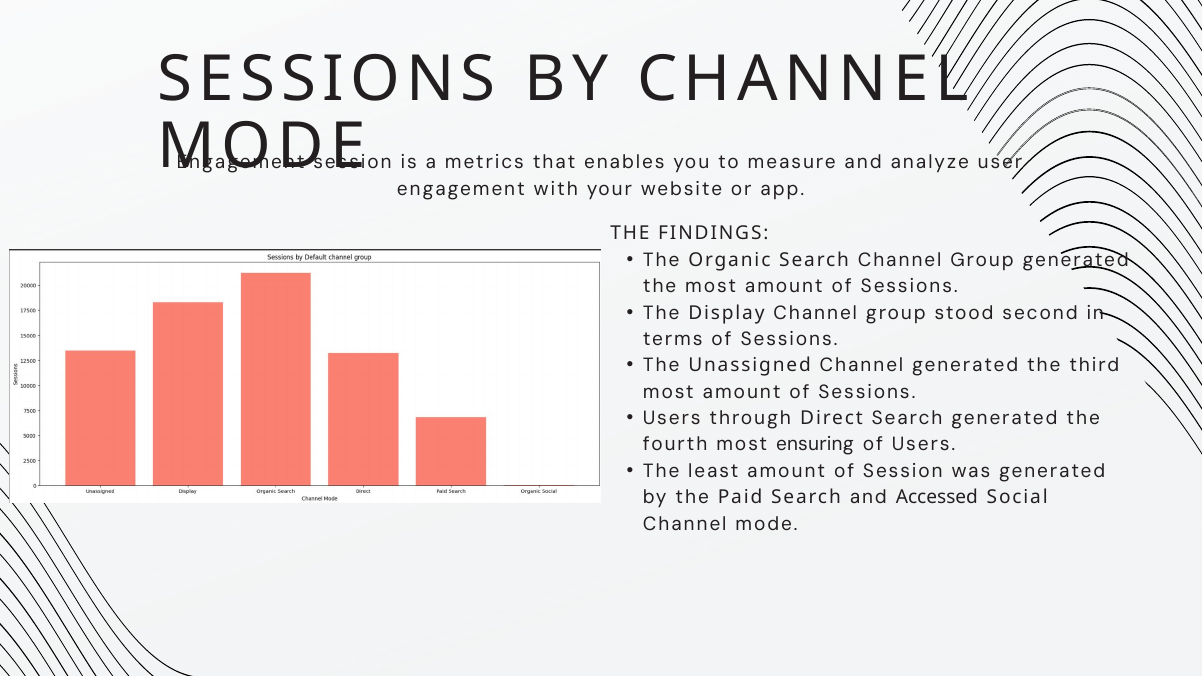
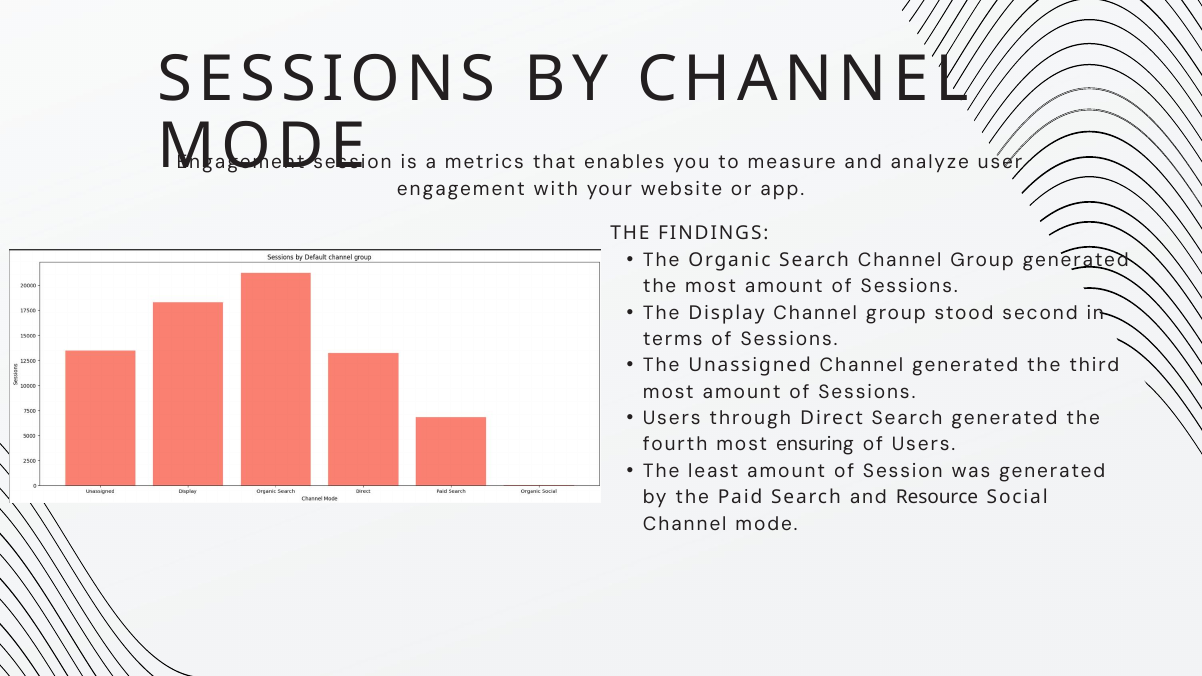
Accessed: Accessed -> Resource
